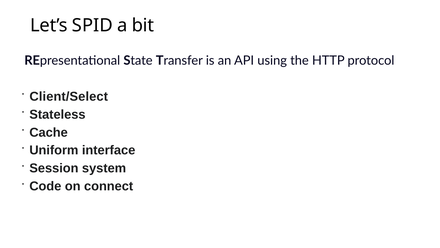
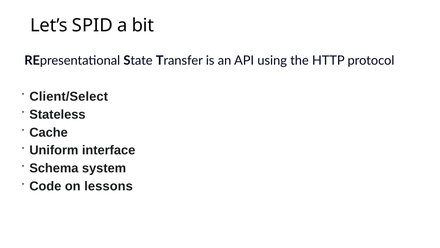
Session: Session -> Schema
connect: connect -> lessons
